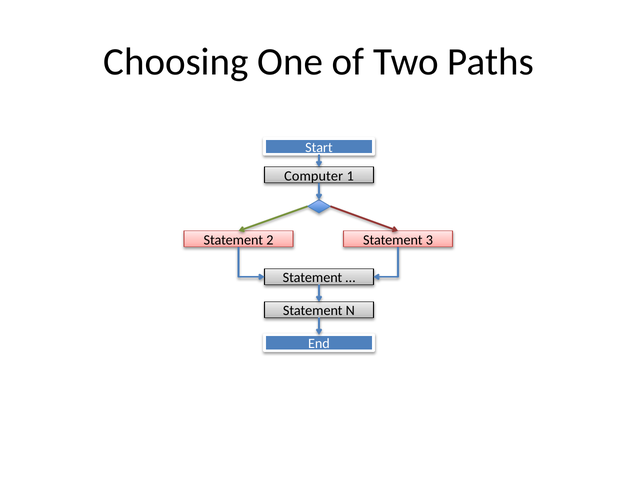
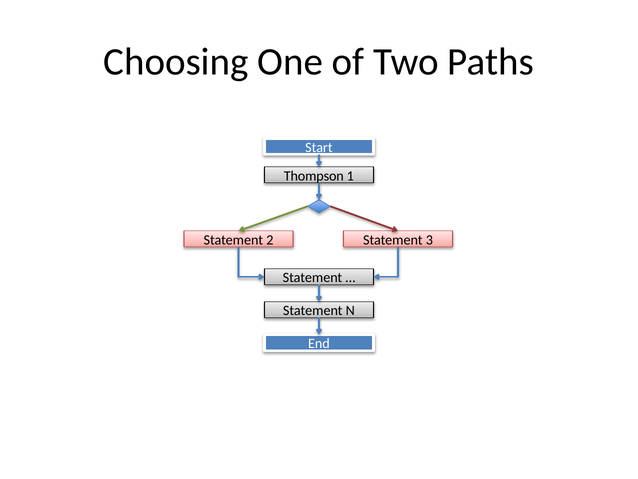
Computer: Computer -> Thompson
